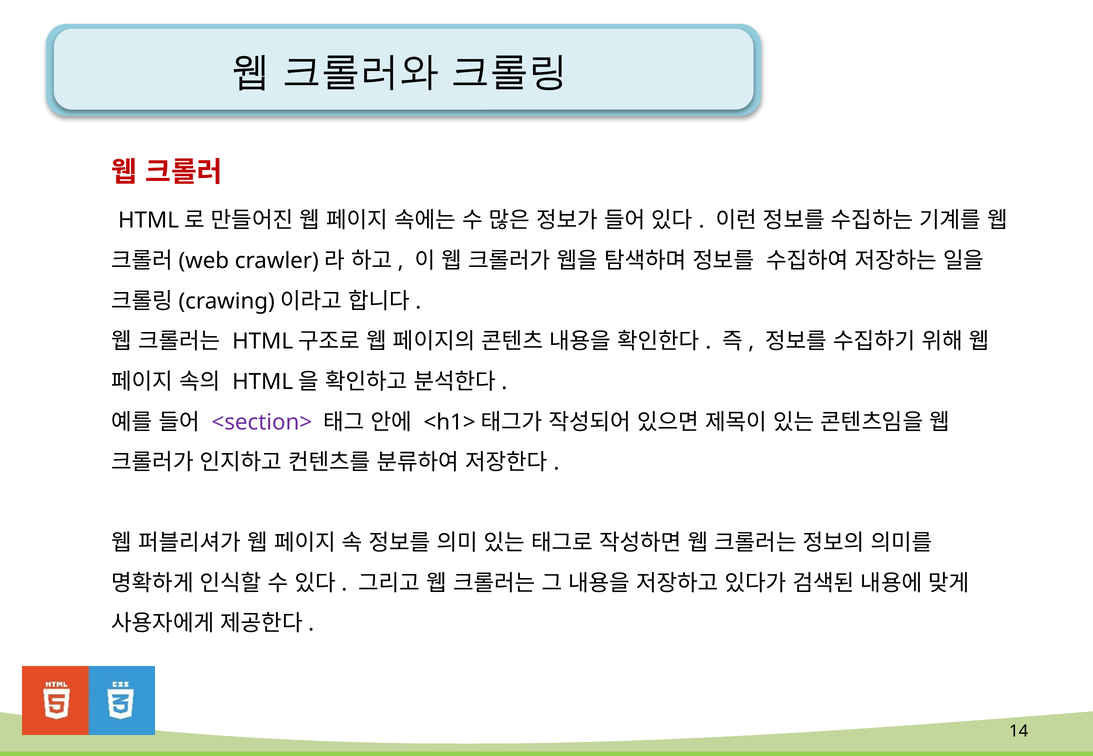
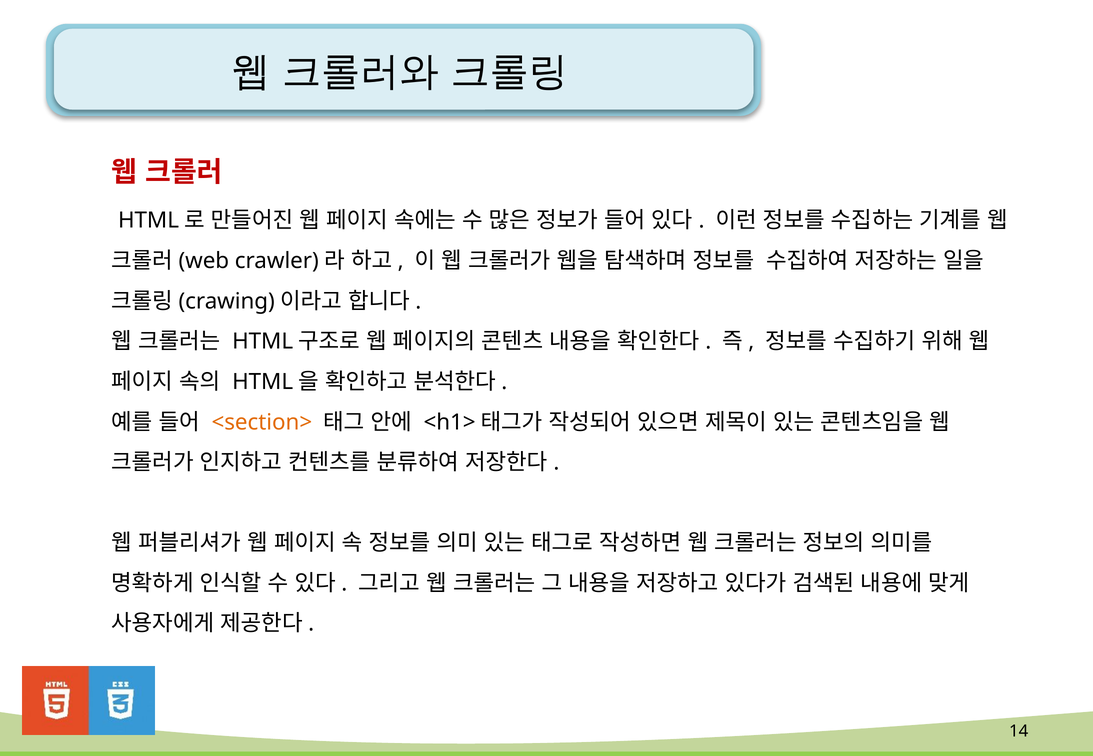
<section> colour: purple -> orange
